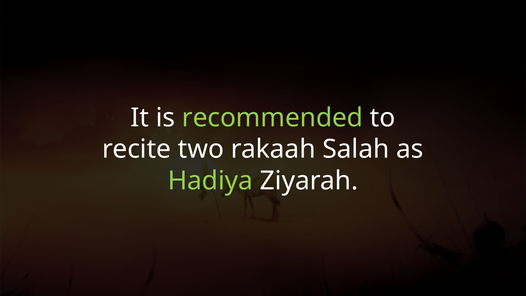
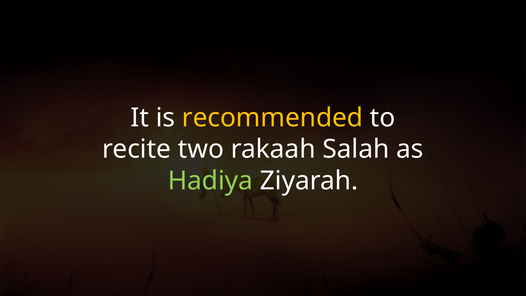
recommended colour: light green -> yellow
